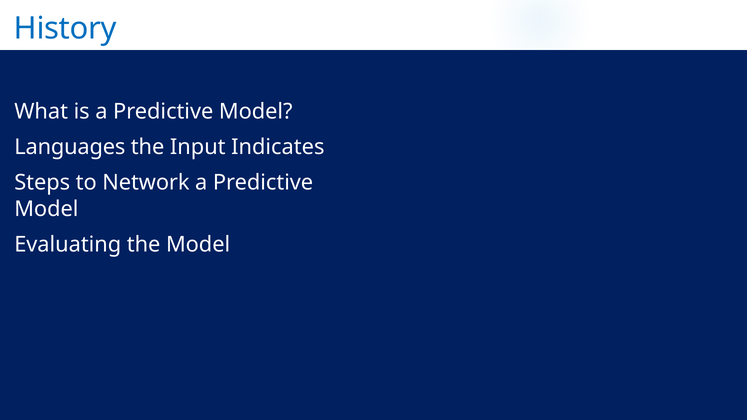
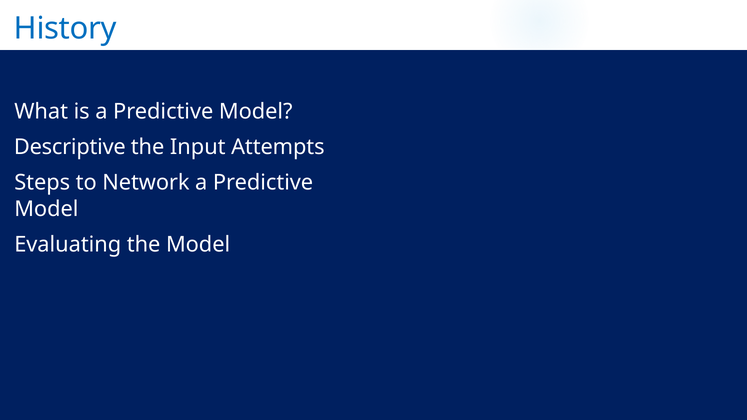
Languages: Languages -> Descriptive
Indicates: Indicates -> Attempts
